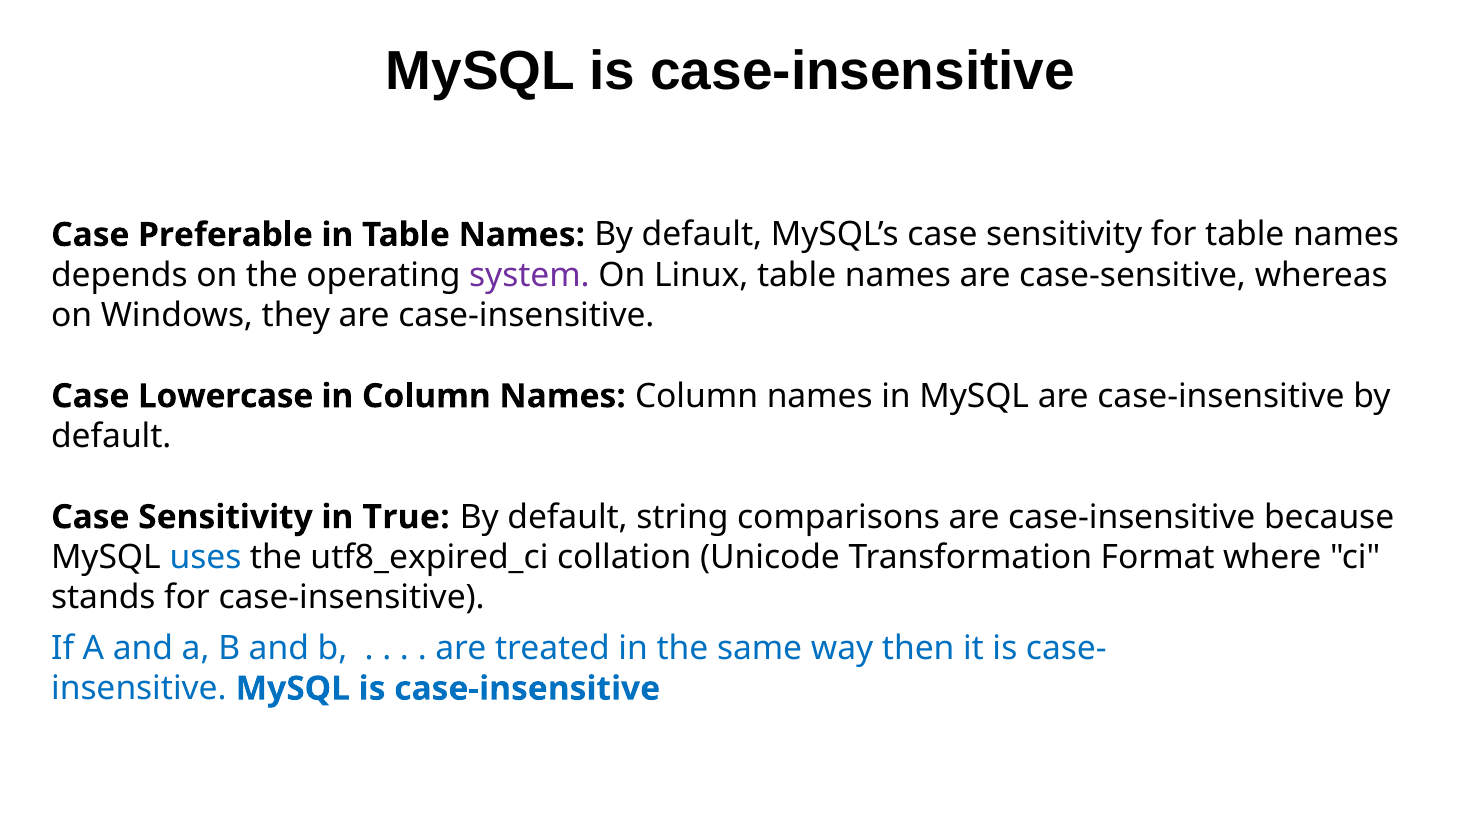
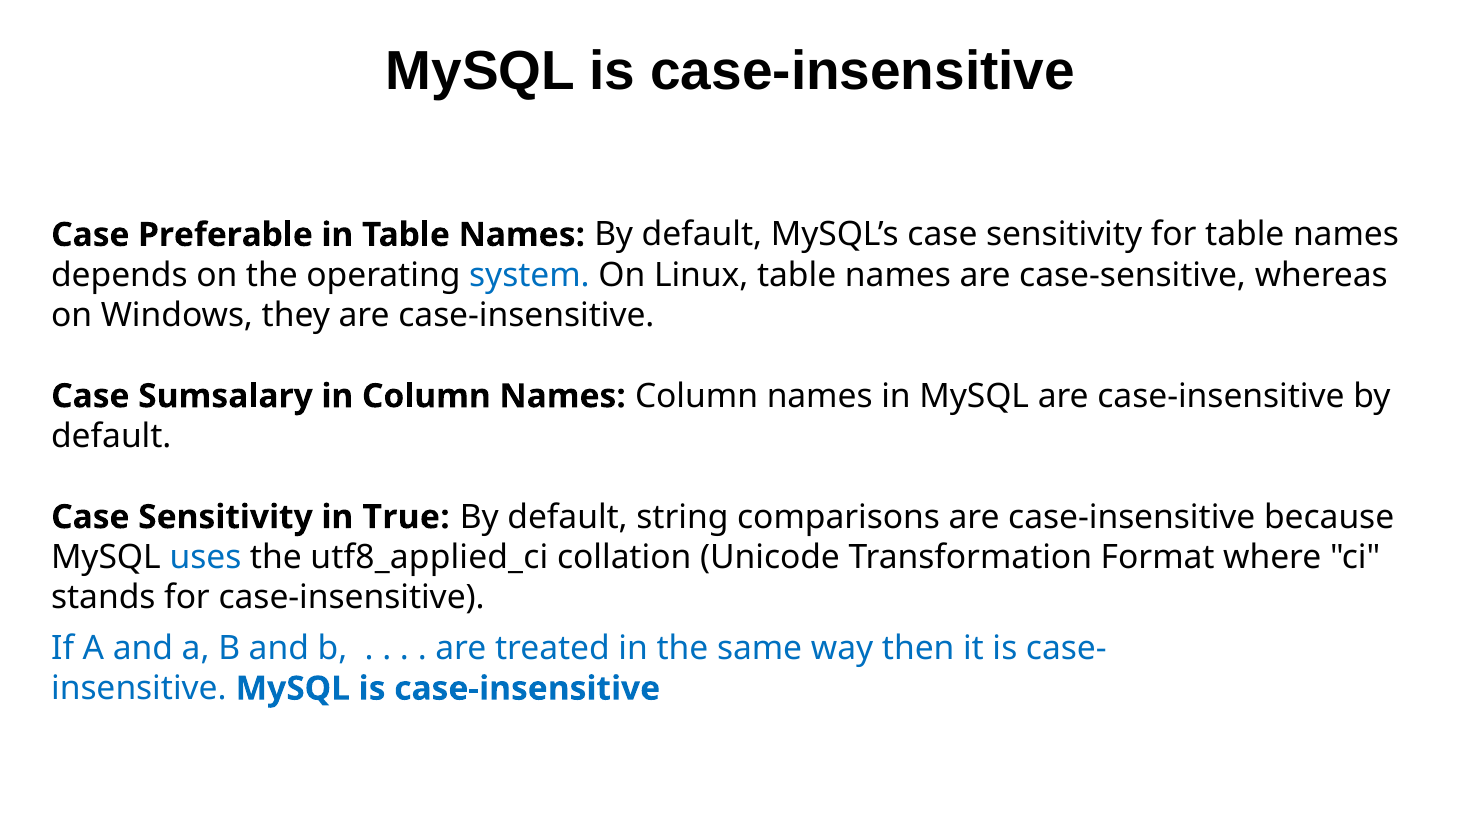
system colour: purple -> blue
Lowercase: Lowercase -> Sumsalary
utf8_expired_ci: utf8_expired_ci -> utf8_applied_ci
